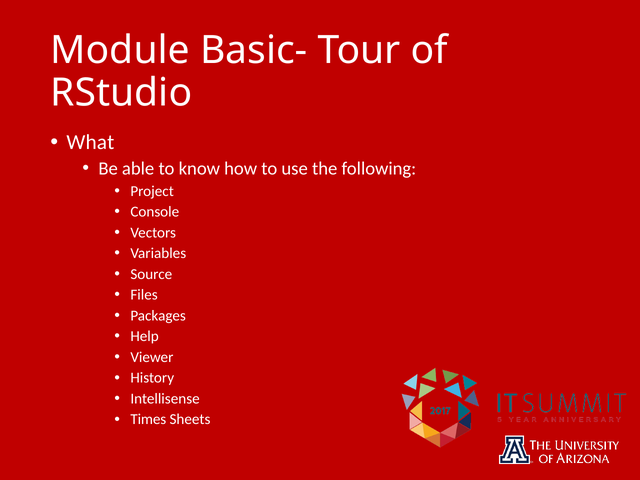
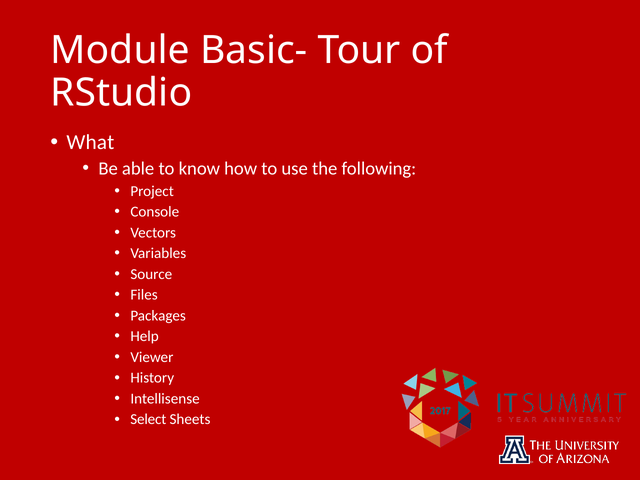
Times: Times -> Select
